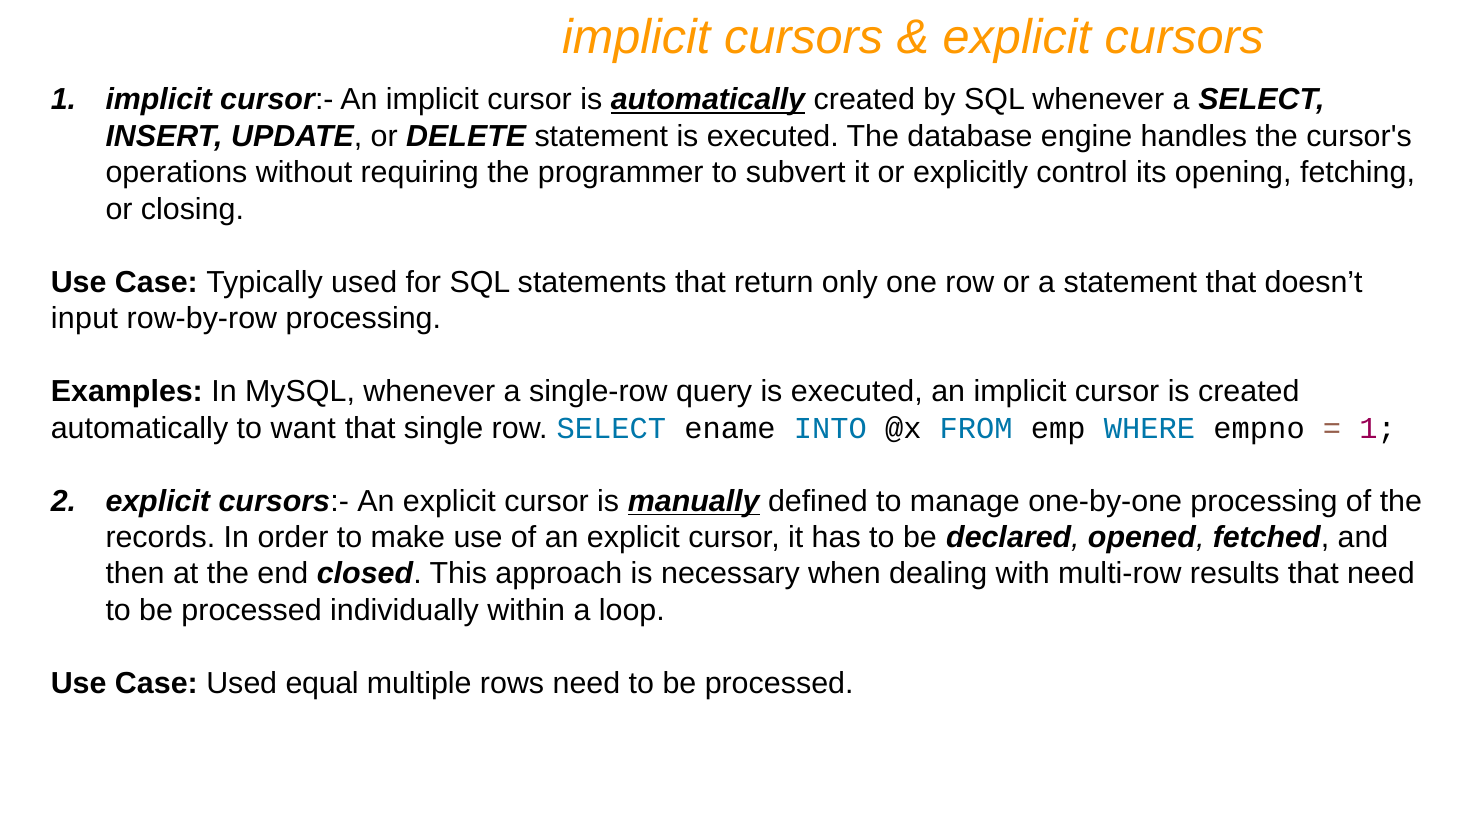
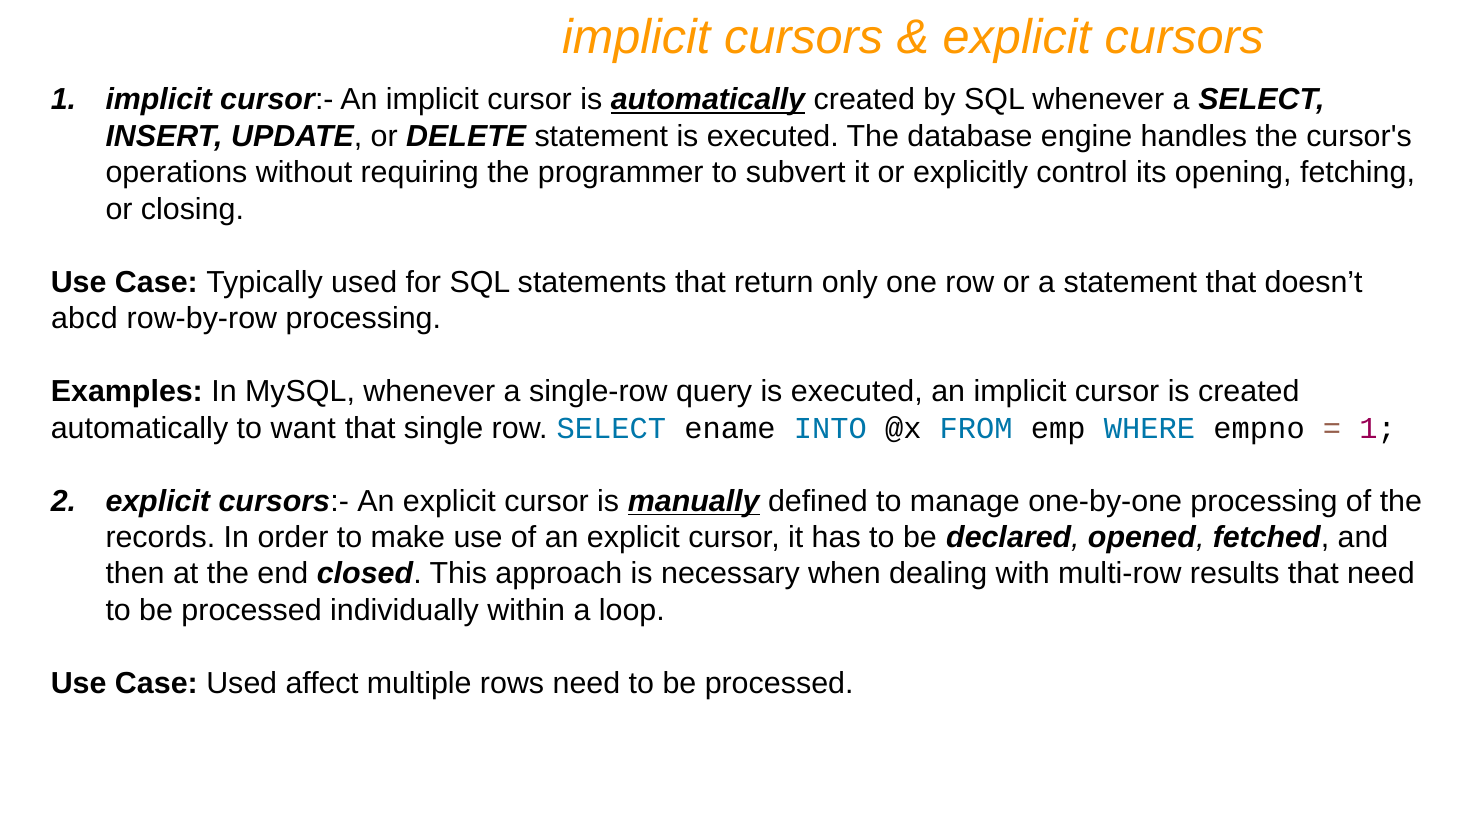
input: input -> abcd
equal: equal -> affect
